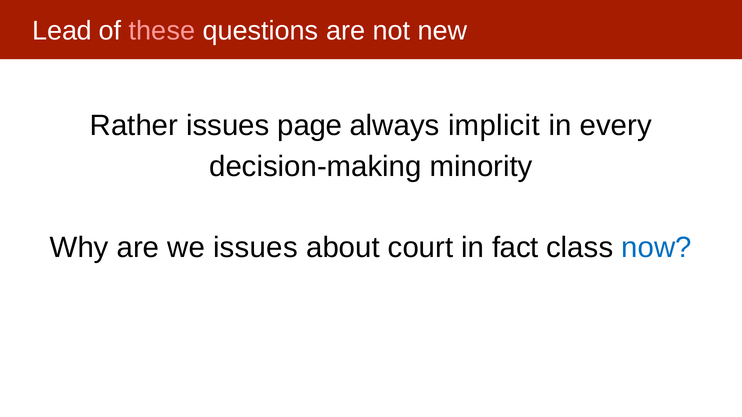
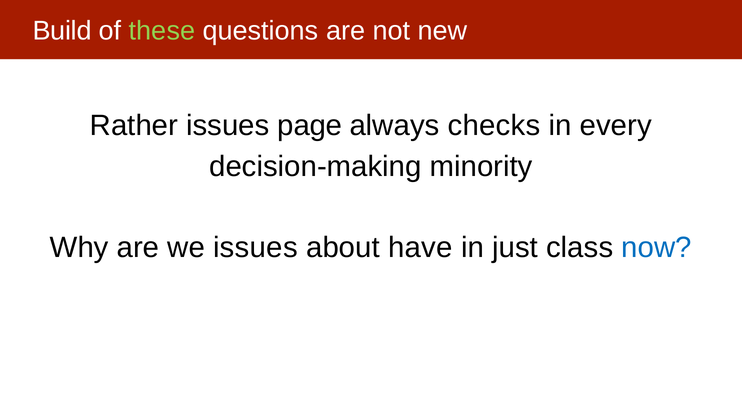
Lead: Lead -> Build
these colour: pink -> light green
implicit: implicit -> checks
court: court -> have
fact: fact -> just
